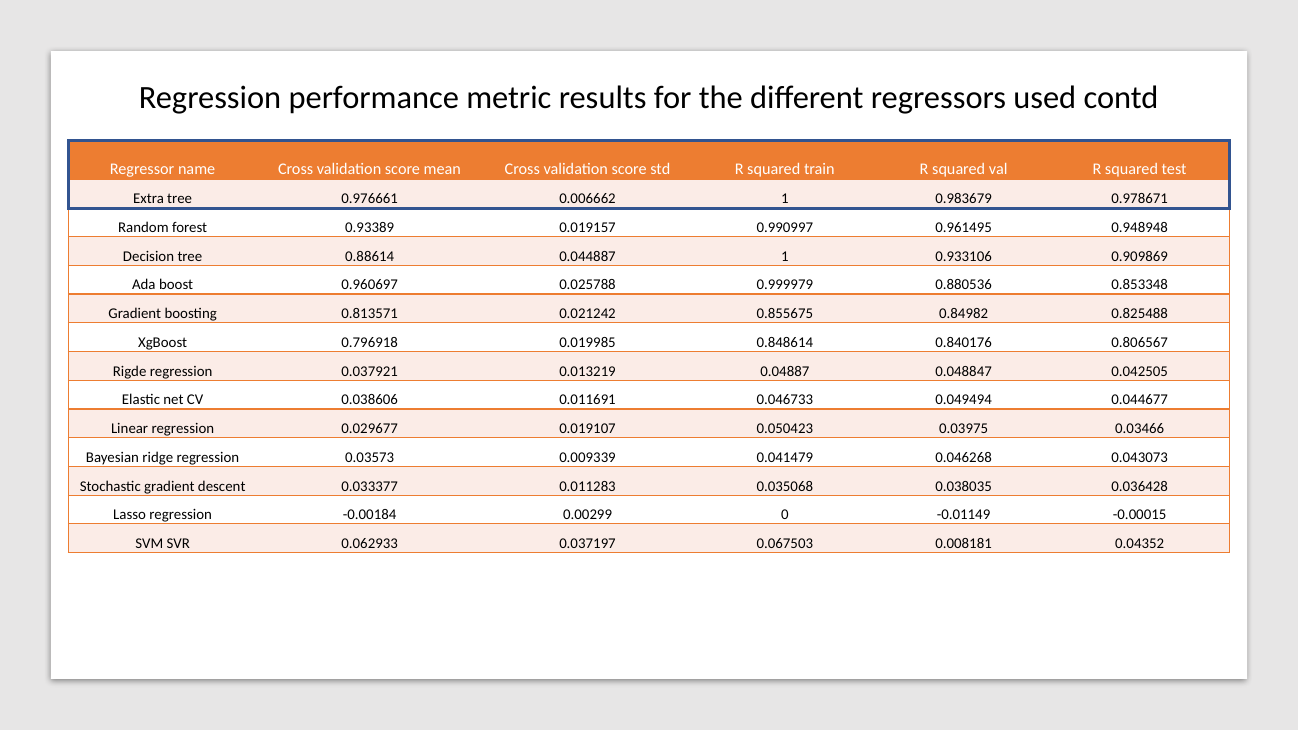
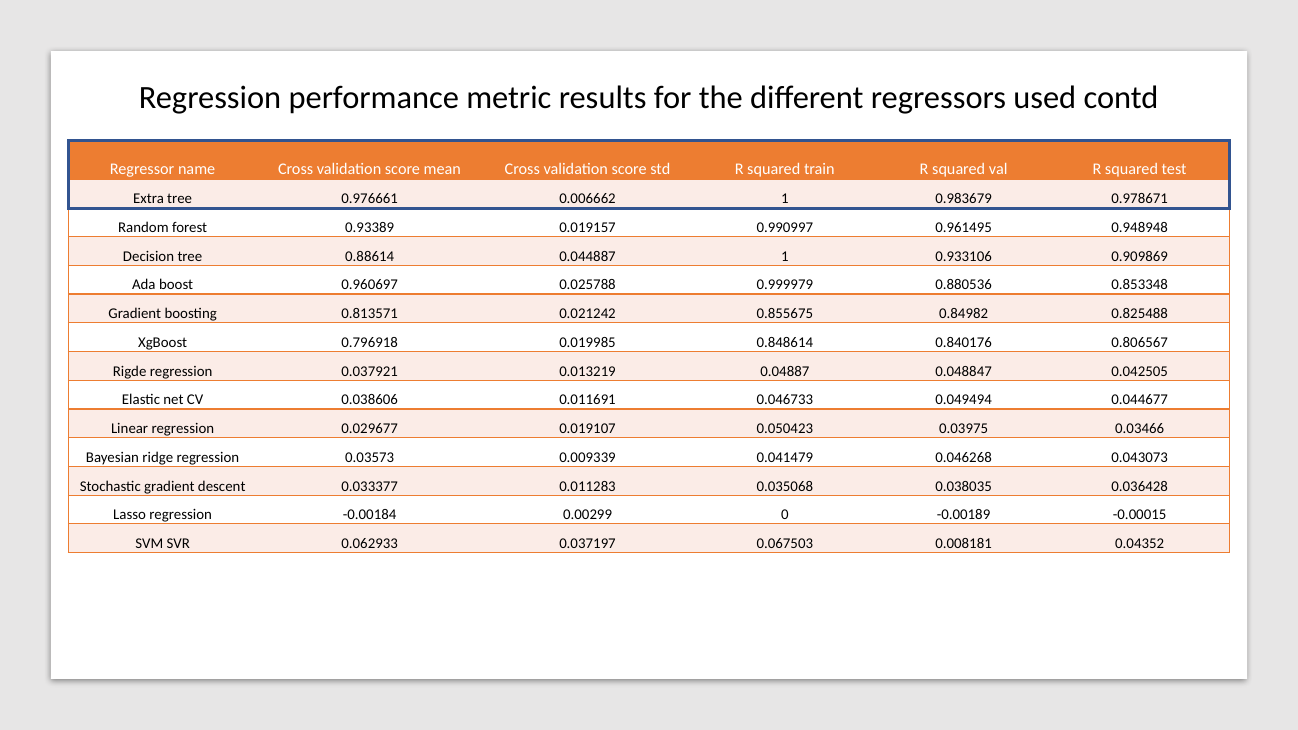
-0.01149: -0.01149 -> -0.00189
